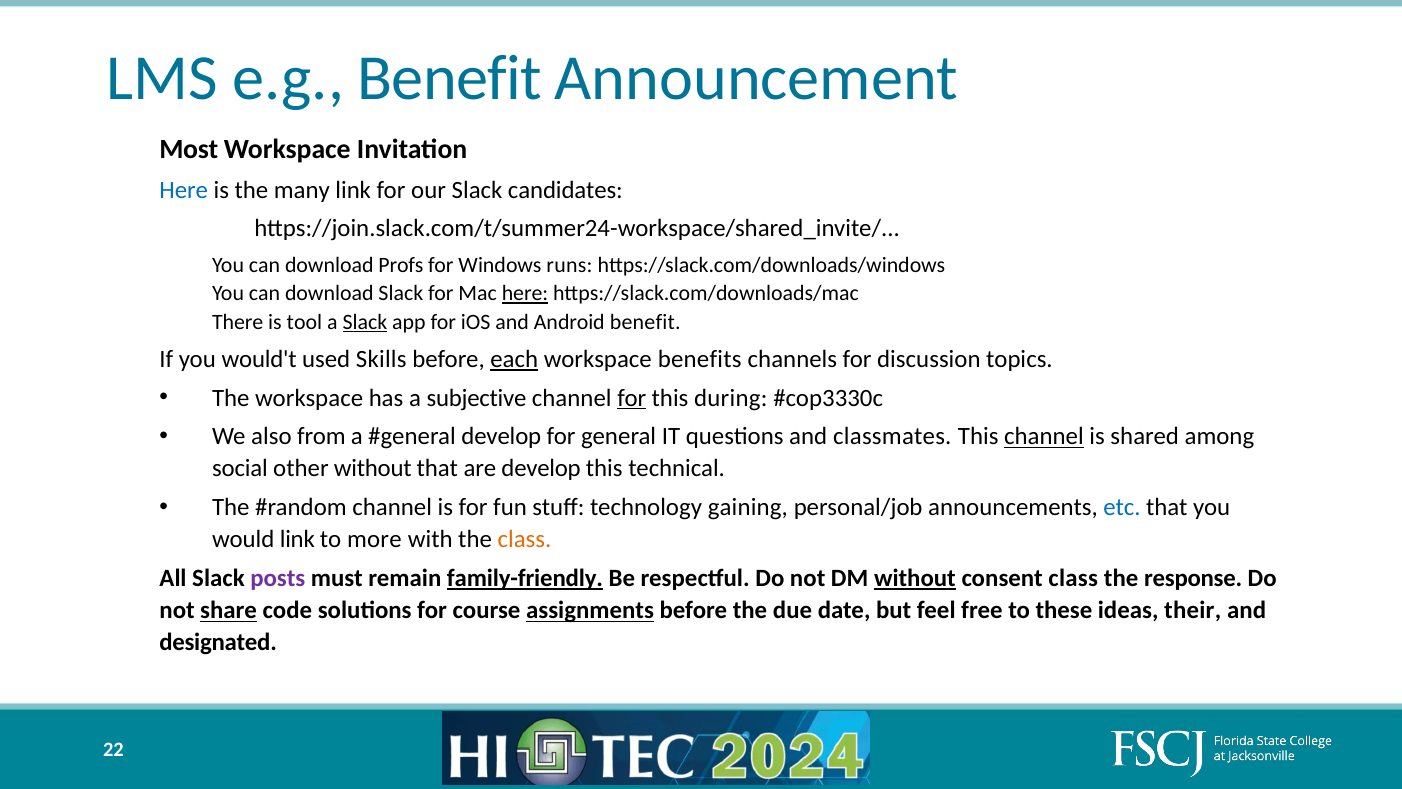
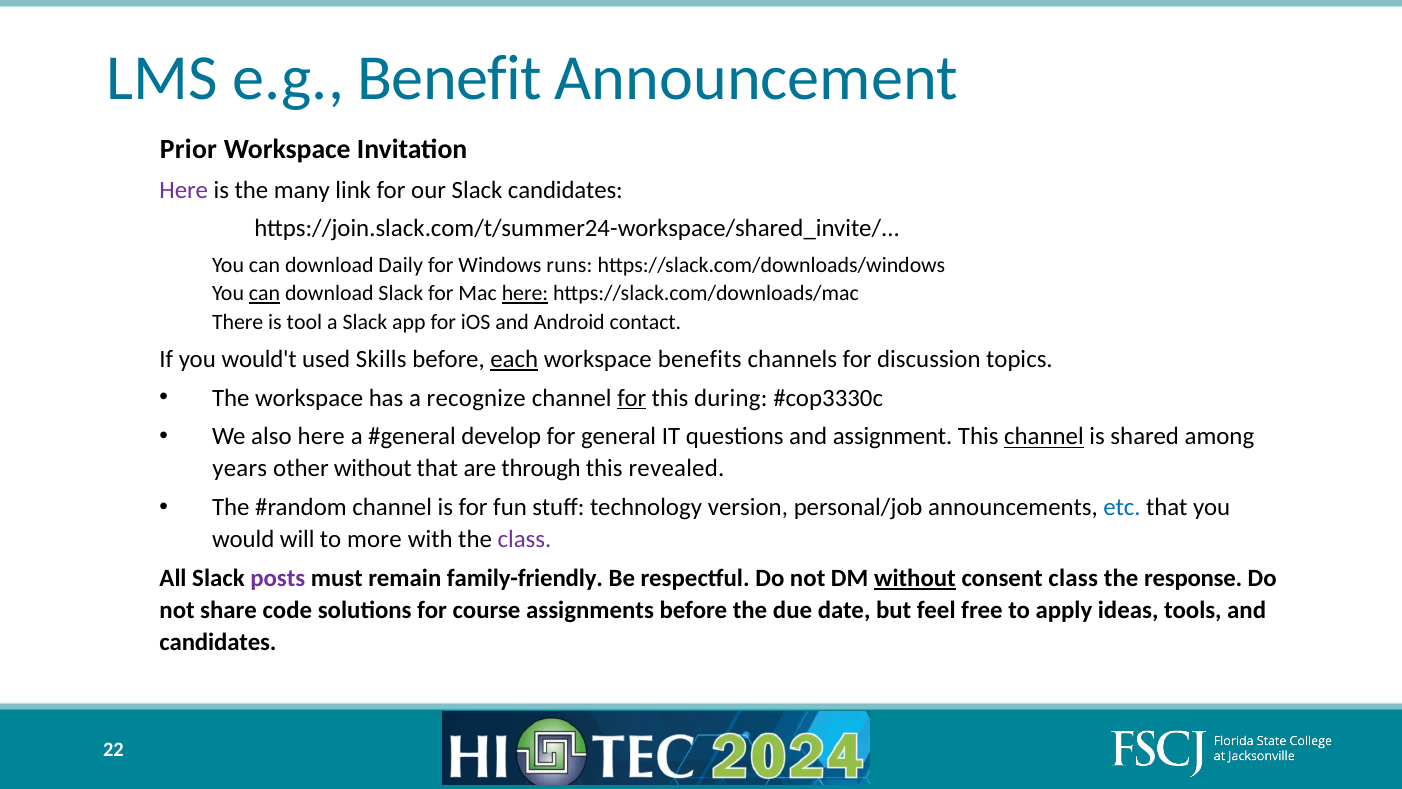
Most: Most -> Prior
Here at (184, 190) colour: blue -> purple
Profs: Profs -> Daily
can at (265, 293) underline: none -> present
Slack at (365, 322) underline: present -> none
Android benefit: benefit -> contact
subjective: subjective -> recognize
also from: from -> here
classmates: classmates -> assignment
social: social -> years
are develop: develop -> through
technical: technical -> revealed
gaining: gaining -> version
would link: link -> will
class at (525, 539) colour: orange -> purple
family-friendly underline: present -> none
share underline: present -> none
assignments underline: present -> none
these: these -> apply
their: their -> tools
designated at (218, 642): designated -> candidates
